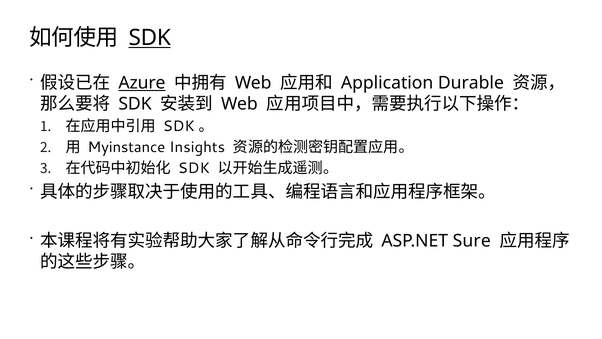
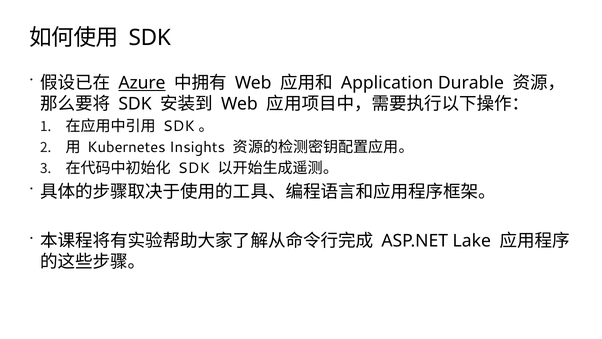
SDK at (150, 38) underline: present -> none
Myinstance: Myinstance -> Kubernetes
Sure: Sure -> Lake
